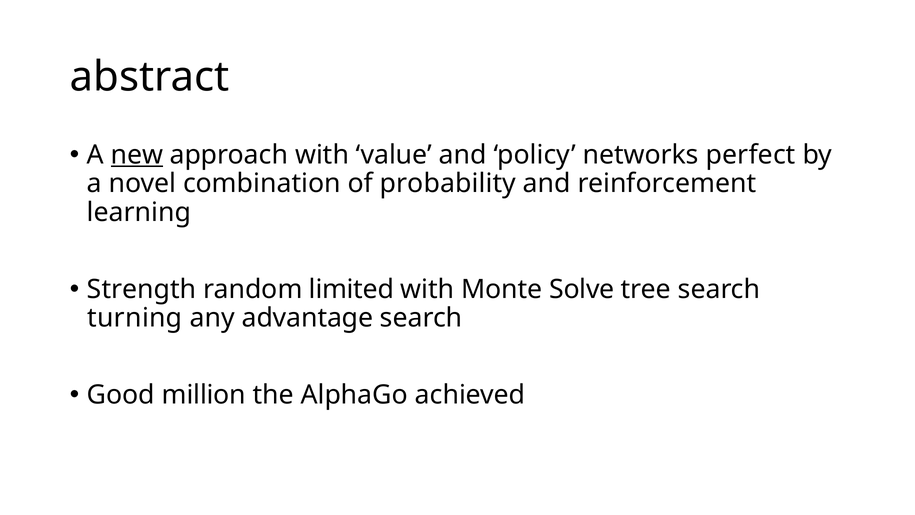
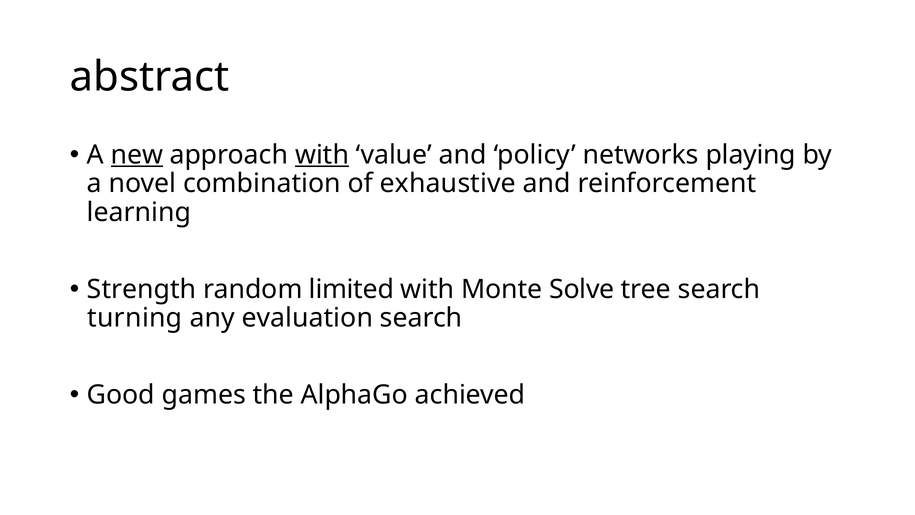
with at (322, 155) underline: none -> present
perfect: perfect -> playing
probability: probability -> exhaustive
advantage: advantage -> evaluation
million: million -> games
